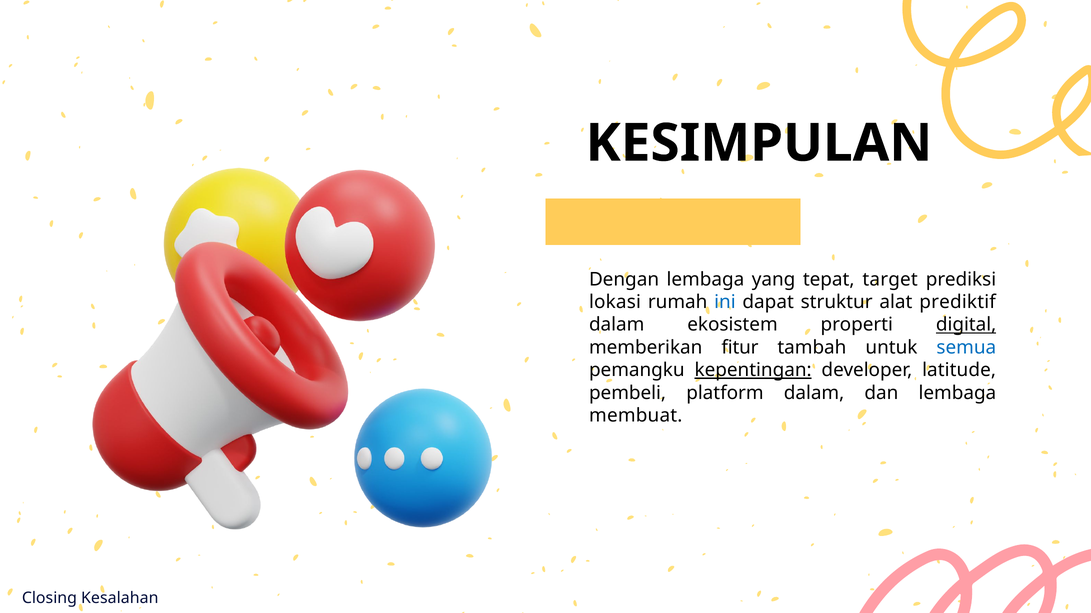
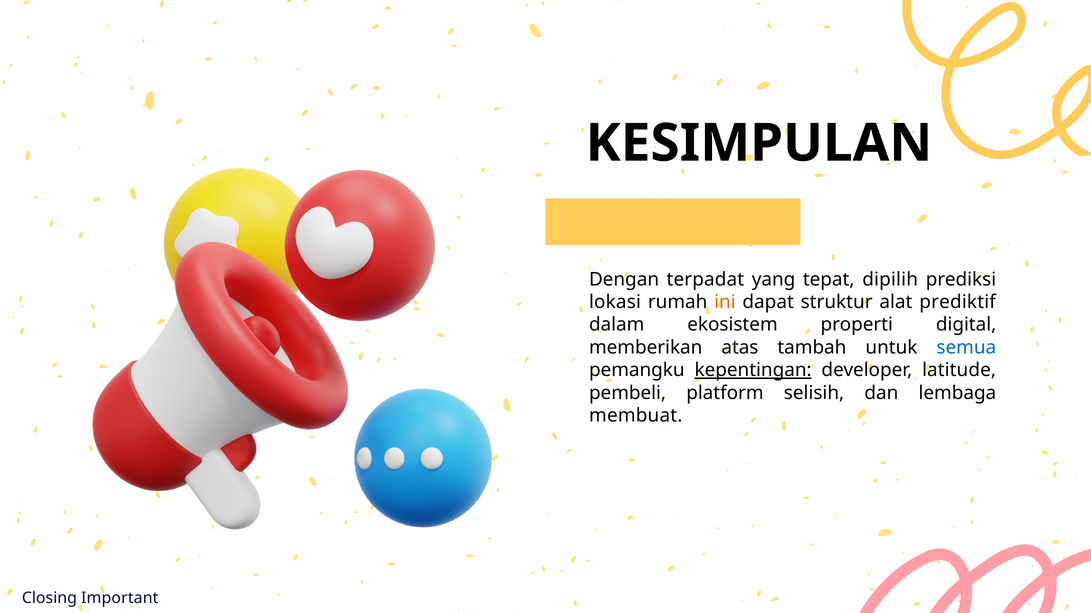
Dengan lembaga: lembaga -> terpadat
target: target -> dipilih
ini colour: blue -> orange
digital underline: present -> none
fitur: fitur -> atas
platform dalam: dalam -> selisih
Kesalahan: Kesalahan -> Important
